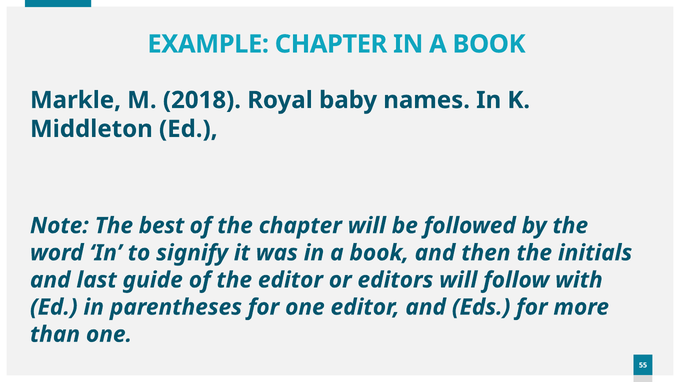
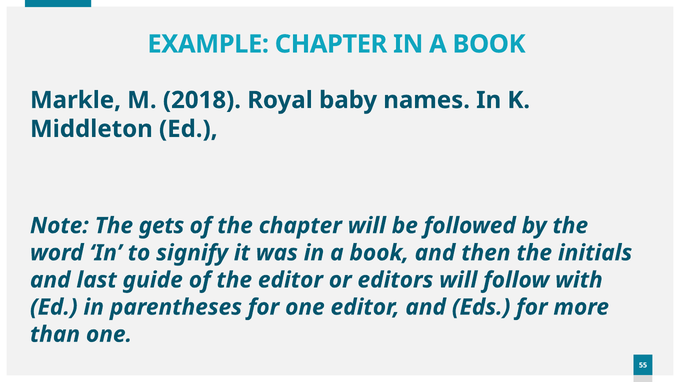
best: best -> gets
